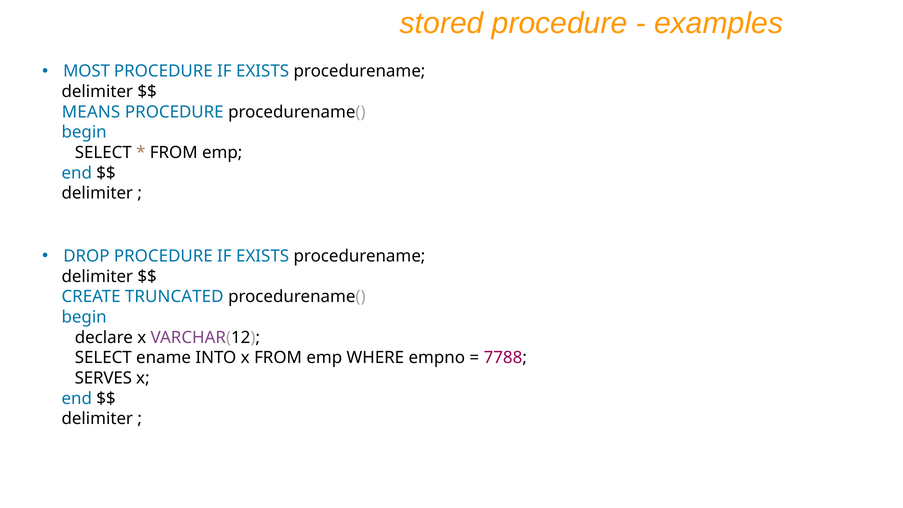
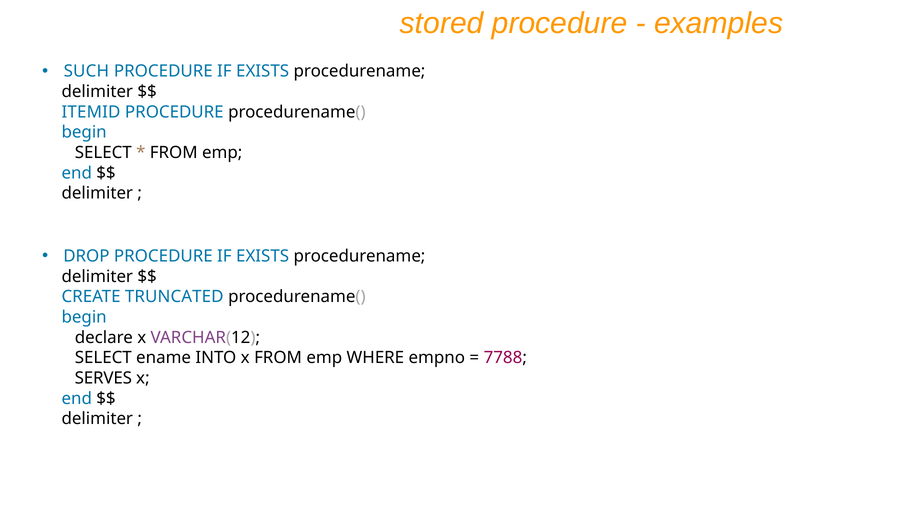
MOST: MOST -> SUCH
MEANS: MEANS -> ITEMID
